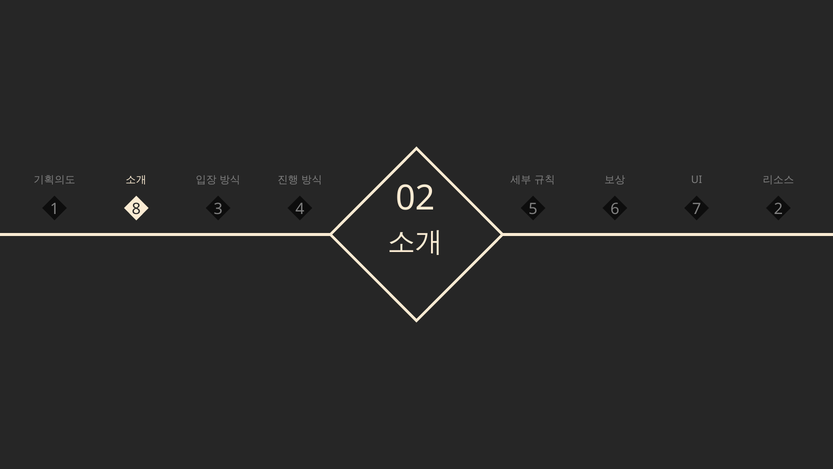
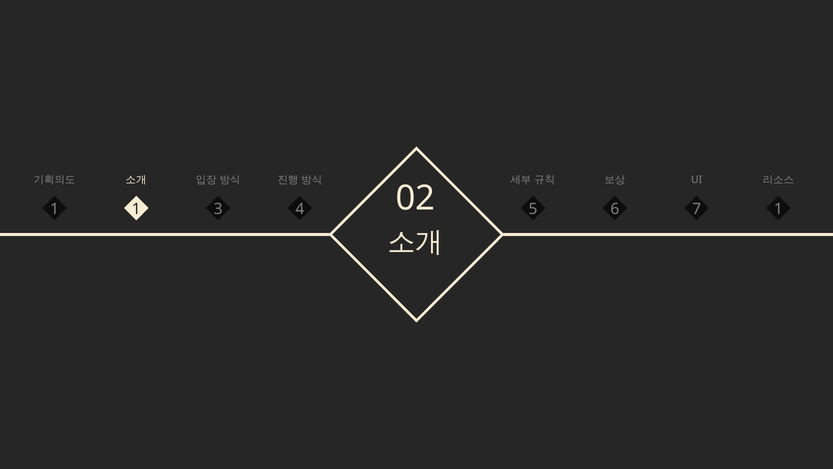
1 8: 8 -> 1
4 2: 2 -> 1
